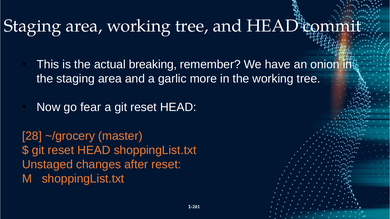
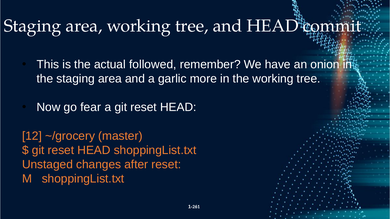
breaking: breaking -> followed
28: 28 -> 12
